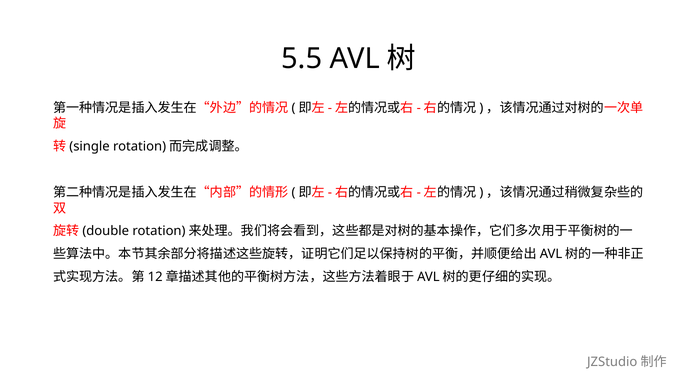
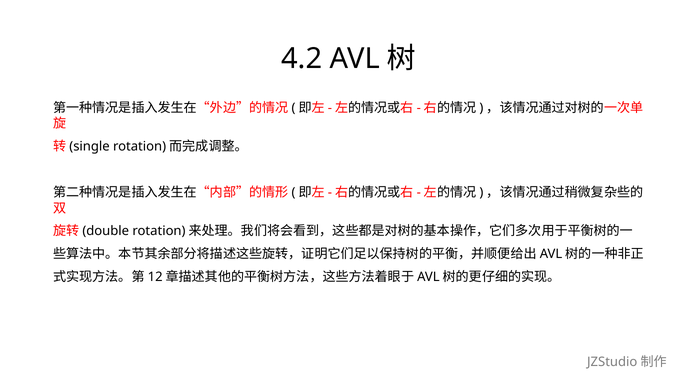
5.5: 5.5 -> 4.2
